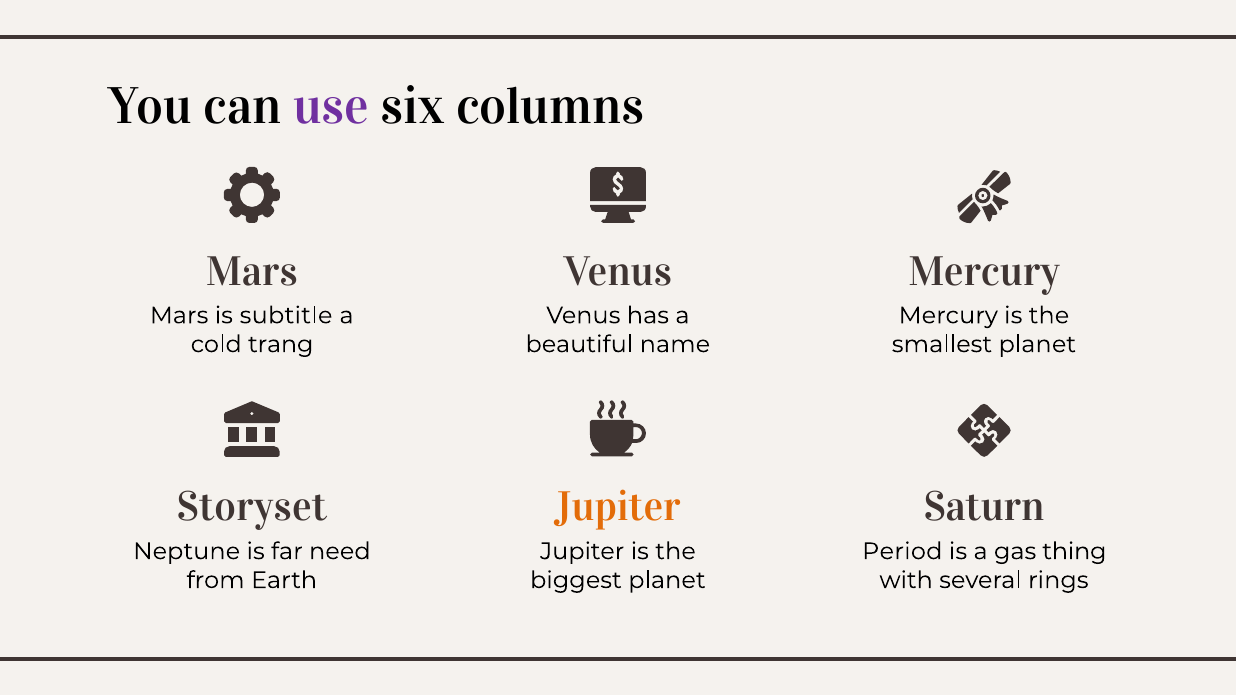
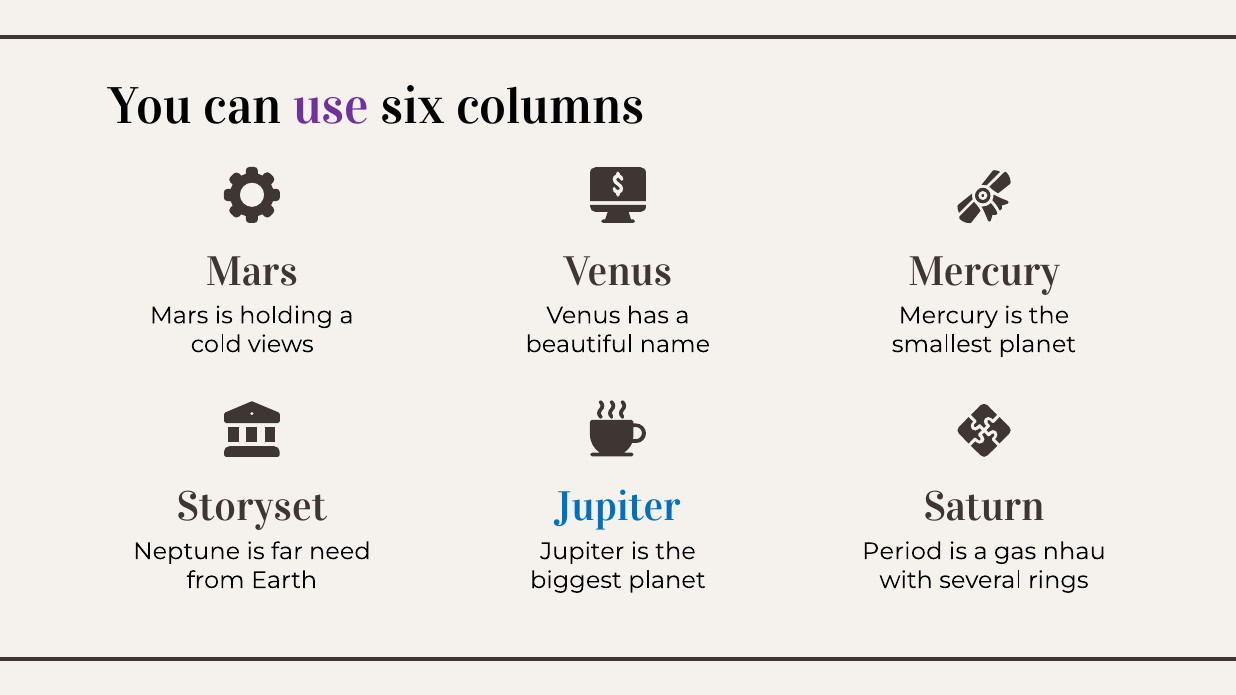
subtitle: subtitle -> holding
trang: trang -> views
Jupiter at (618, 507) colour: orange -> blue
thing: thing -> nhau
